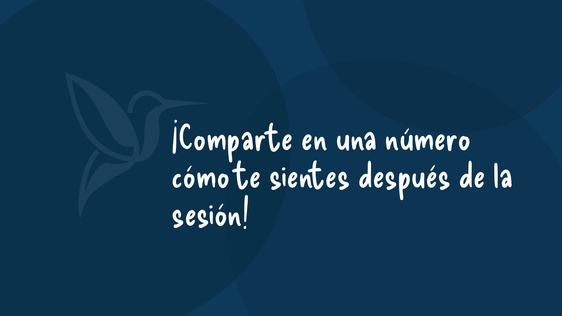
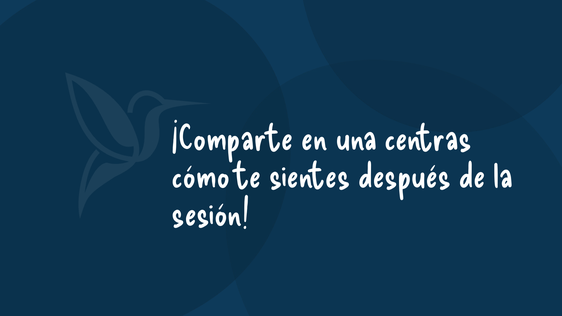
número: número -> centras
